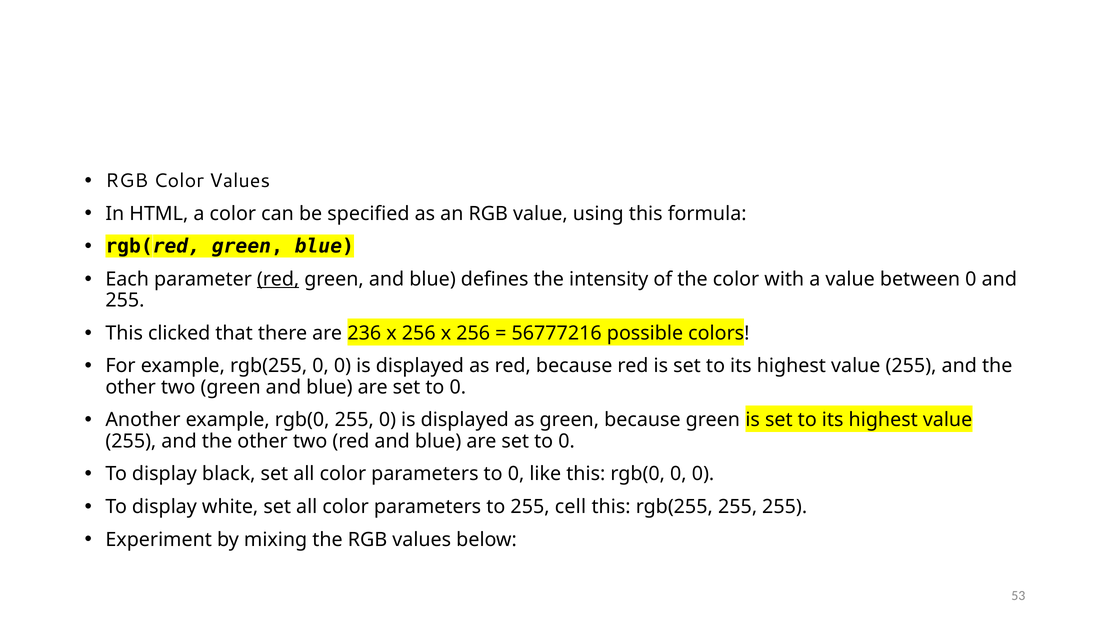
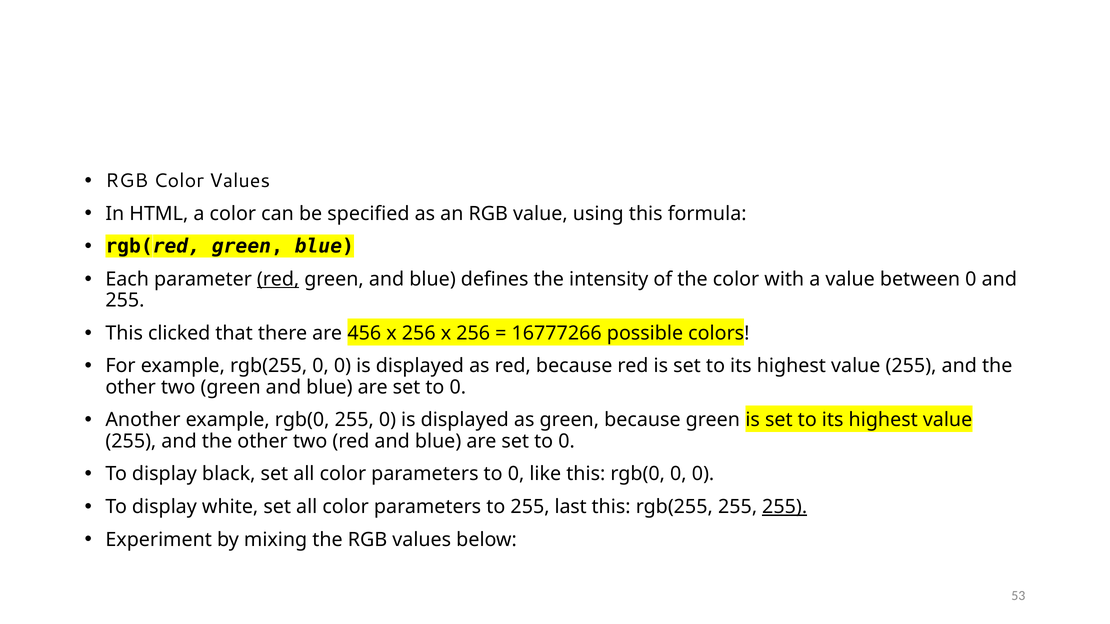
236: 236 -> 456
56777216: 56777216 -> 16777266
cell: cell -> last
255 at (785, 507) underline: none -> present
